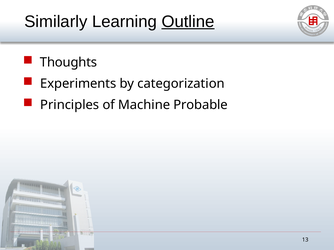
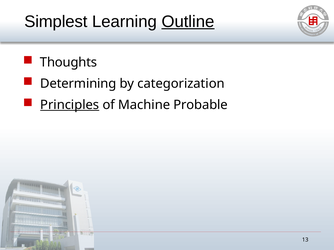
Similarly: Similarly -> Simplest
Experiments: Experiments -> Determining
Principles underline: none -> present
